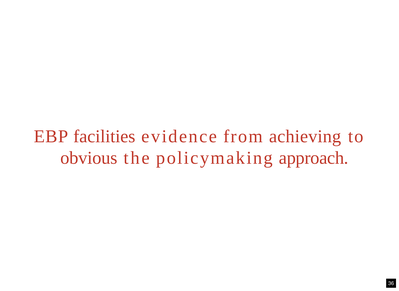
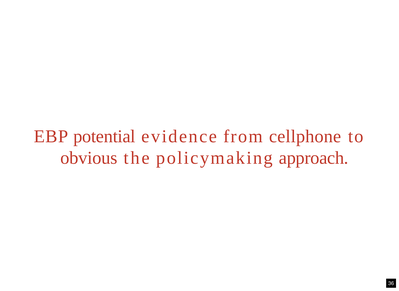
facilities: facilities -> potential
achieving: achieving -> cellphone
